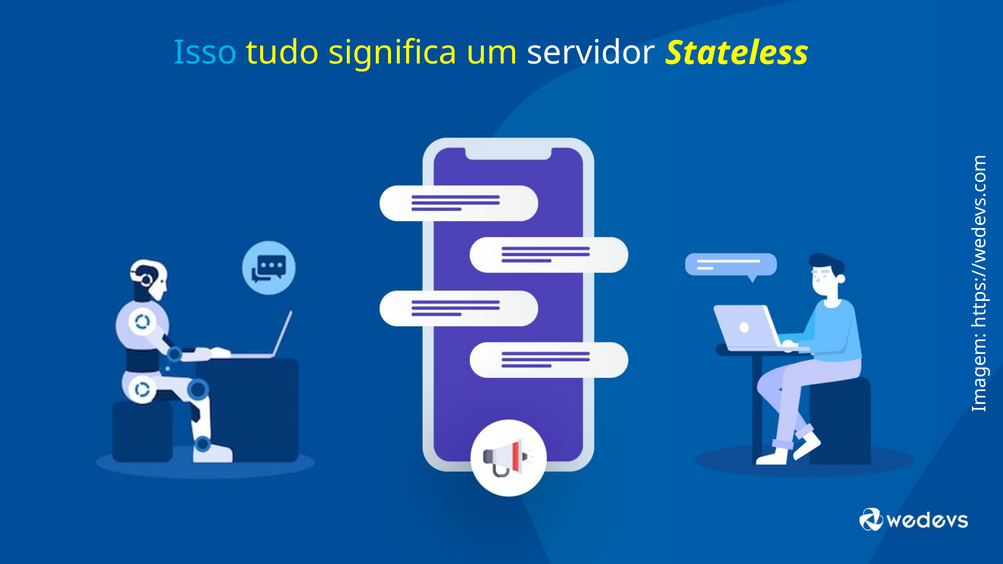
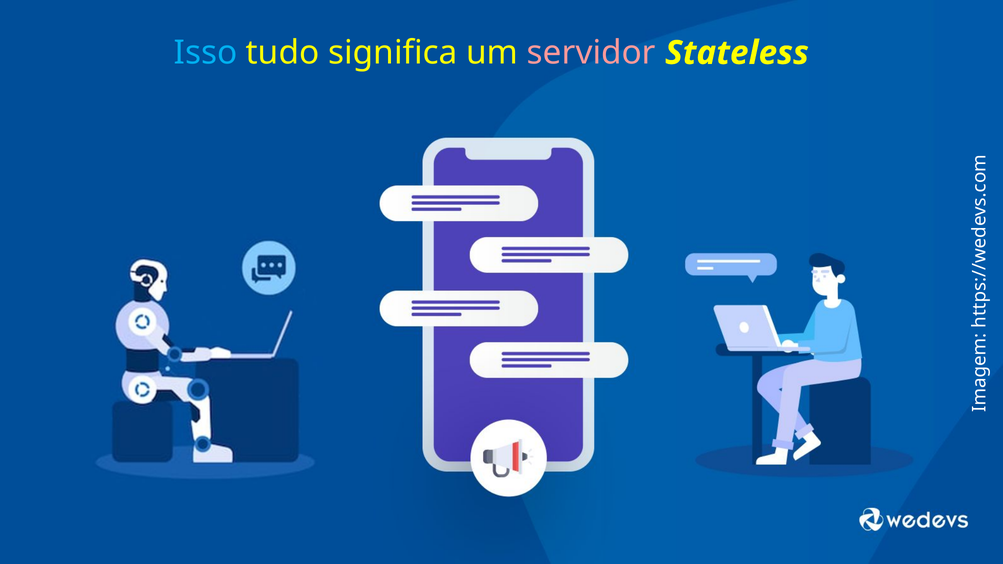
servidor colour: white -> pink
